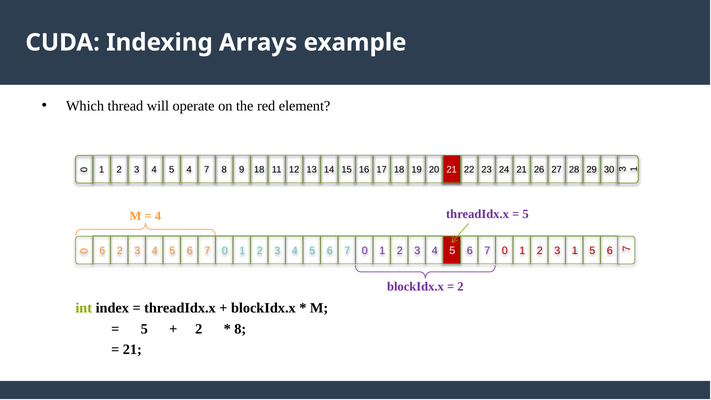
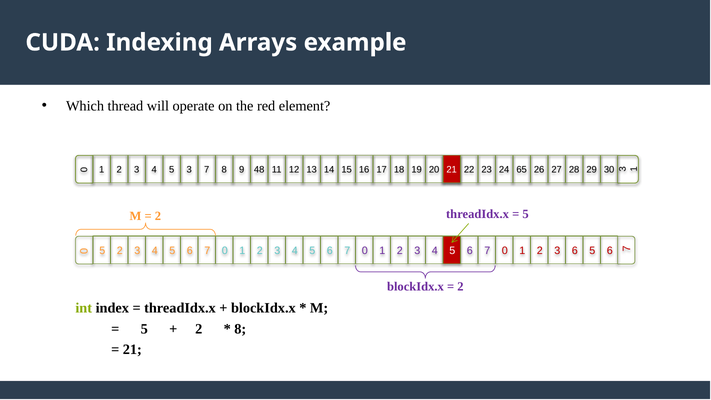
5 4: 4 -> 3
9 18: 18 -> 48
24 21: 21 -> 65
4 at (158, 216): 4 -> 2
3 1: 1 -> 6
0 6: 6 -> 5
